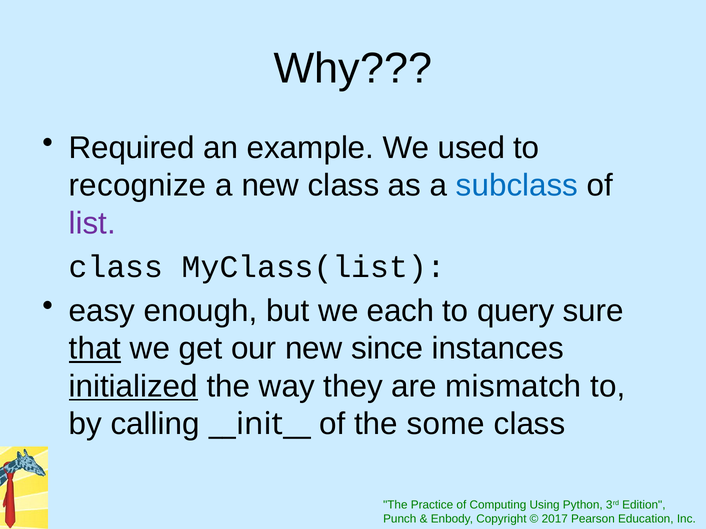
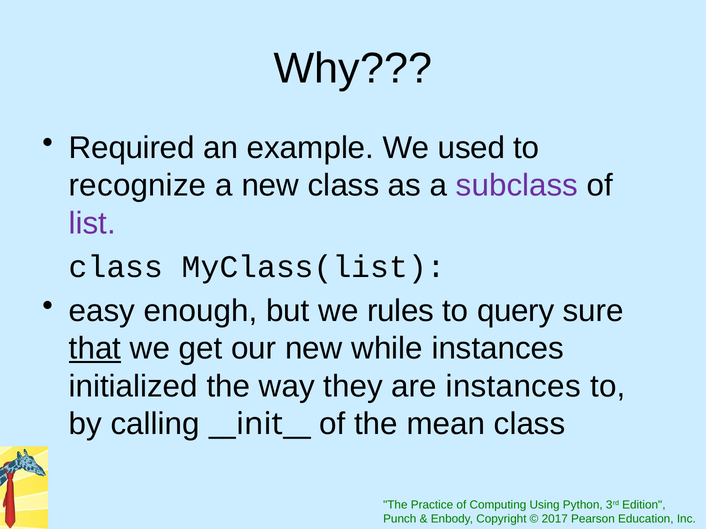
subclass colour: blue -> purple
each: each -> rules
since: since -> while
initialized underline: present -> none
are mismatch: mismatch -> instances
some: some -> mean
